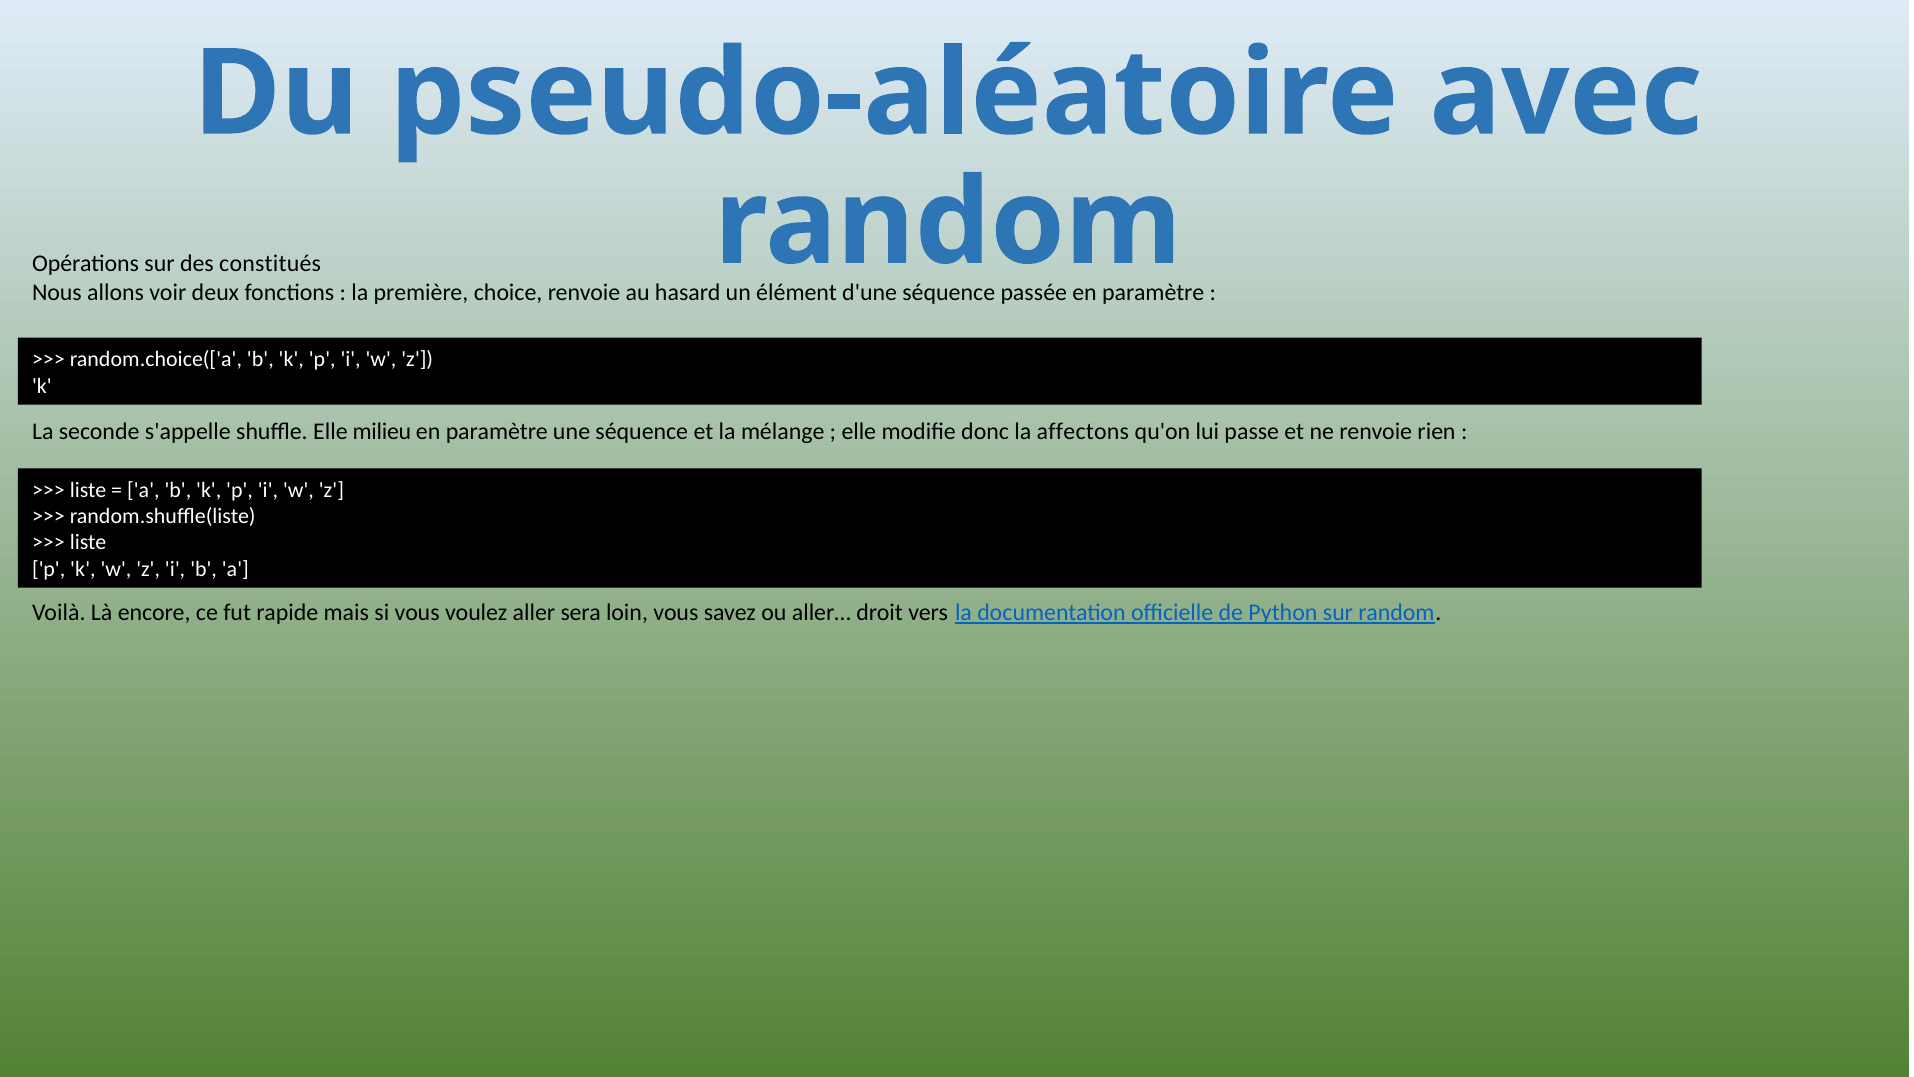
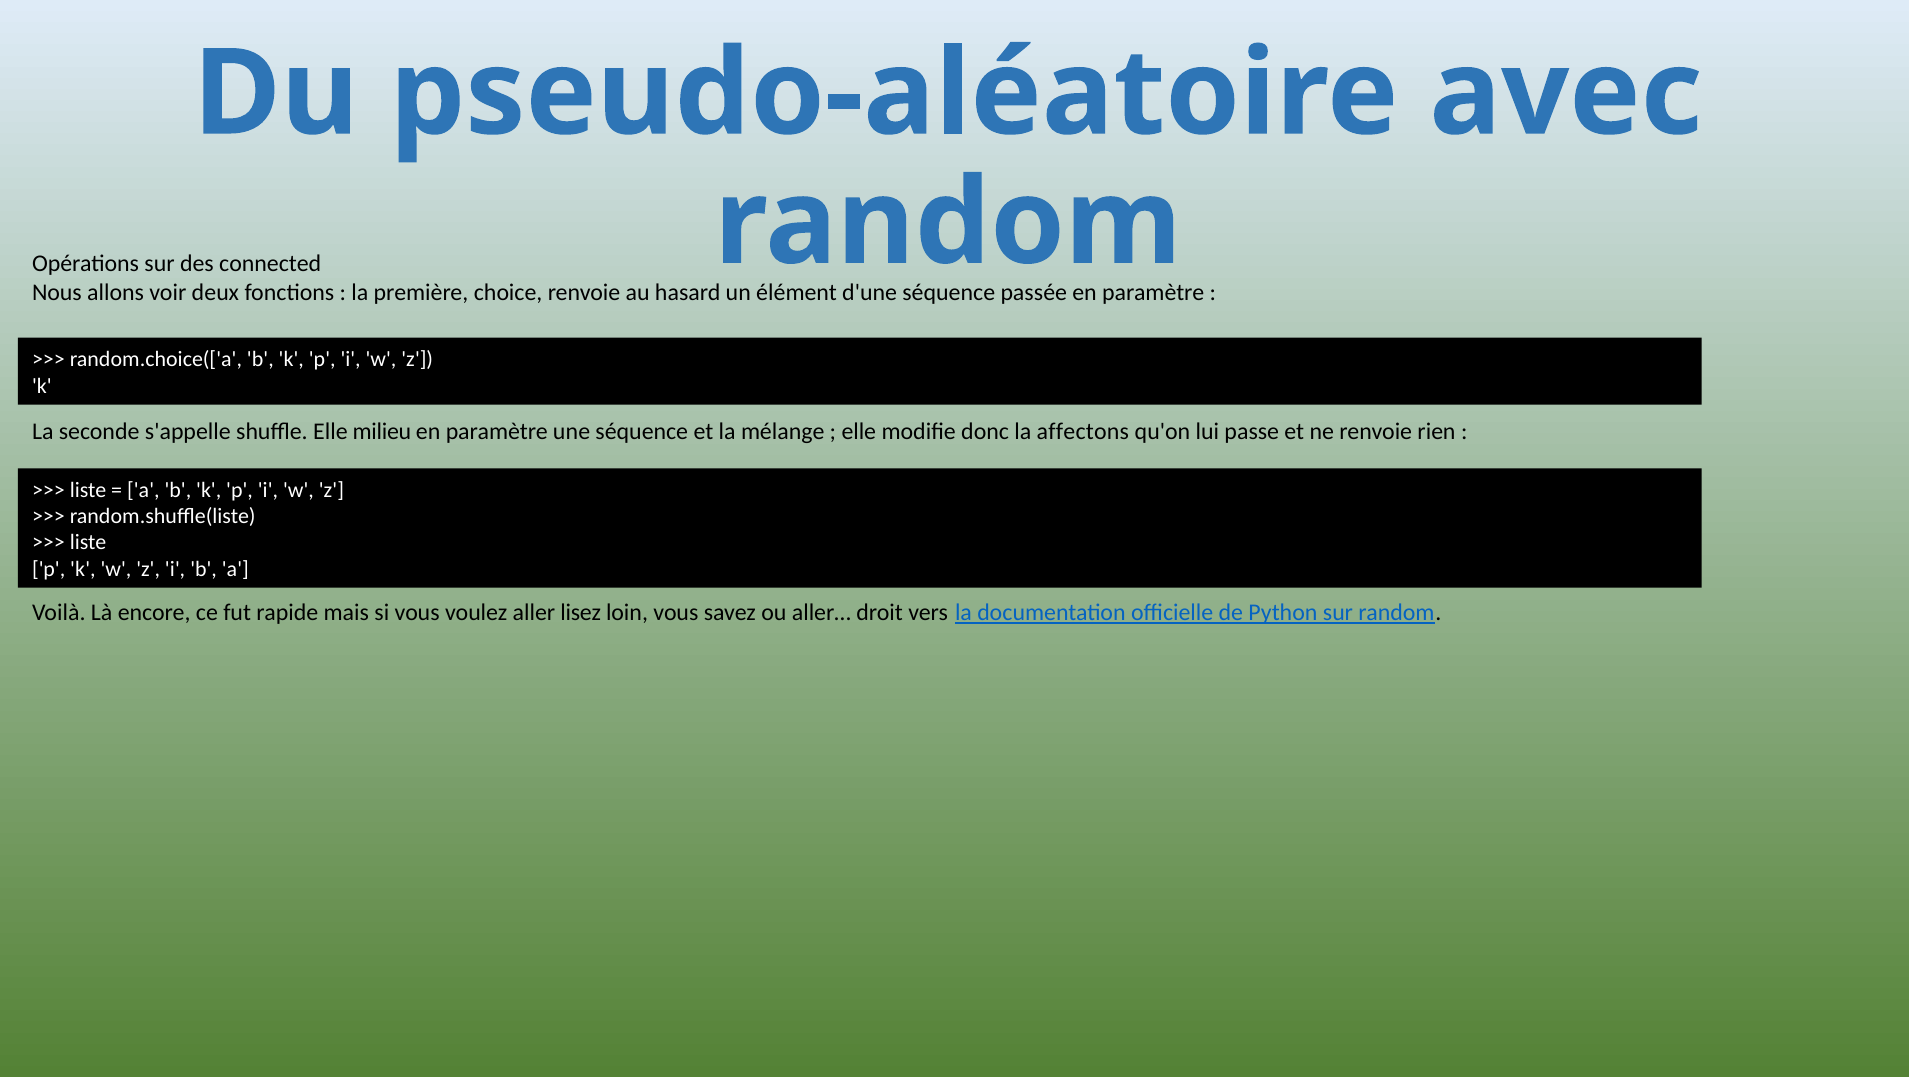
constitués: constitués -> connected
sera: sera -> lisez
